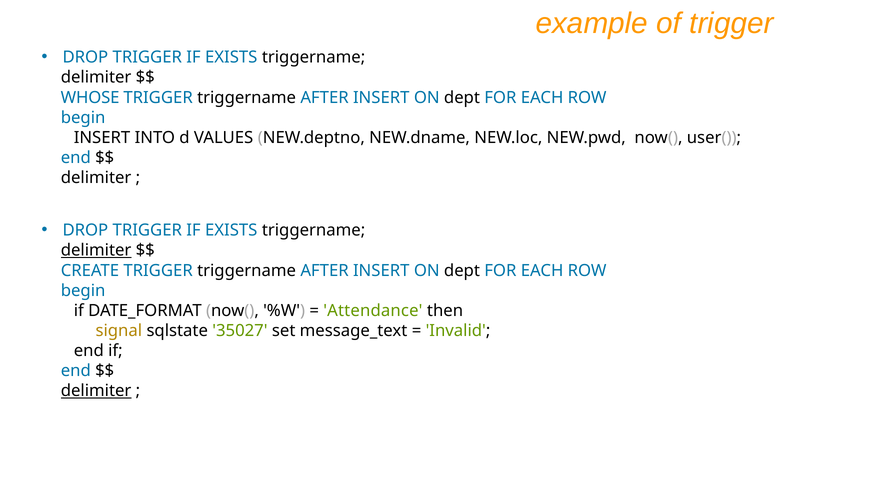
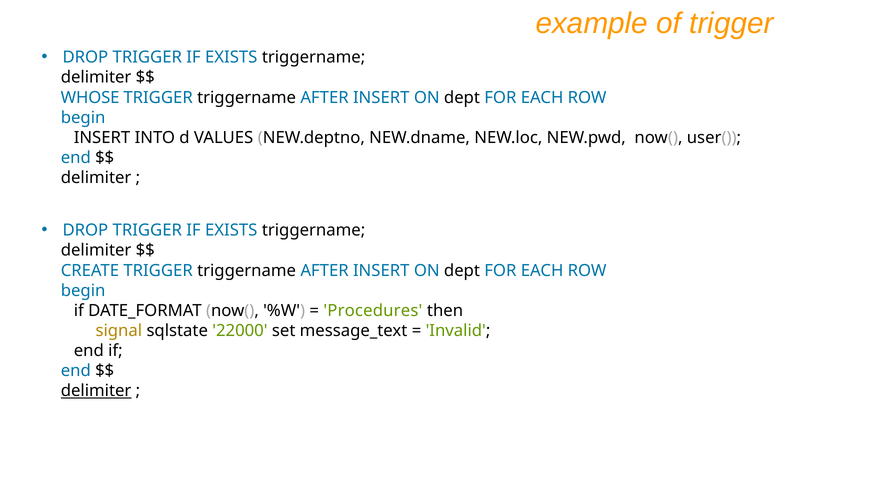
delimiter at (96, 250) underline: present -> none
Attendance: Attendance -> Procedures
35027: 35027 -> 22000
